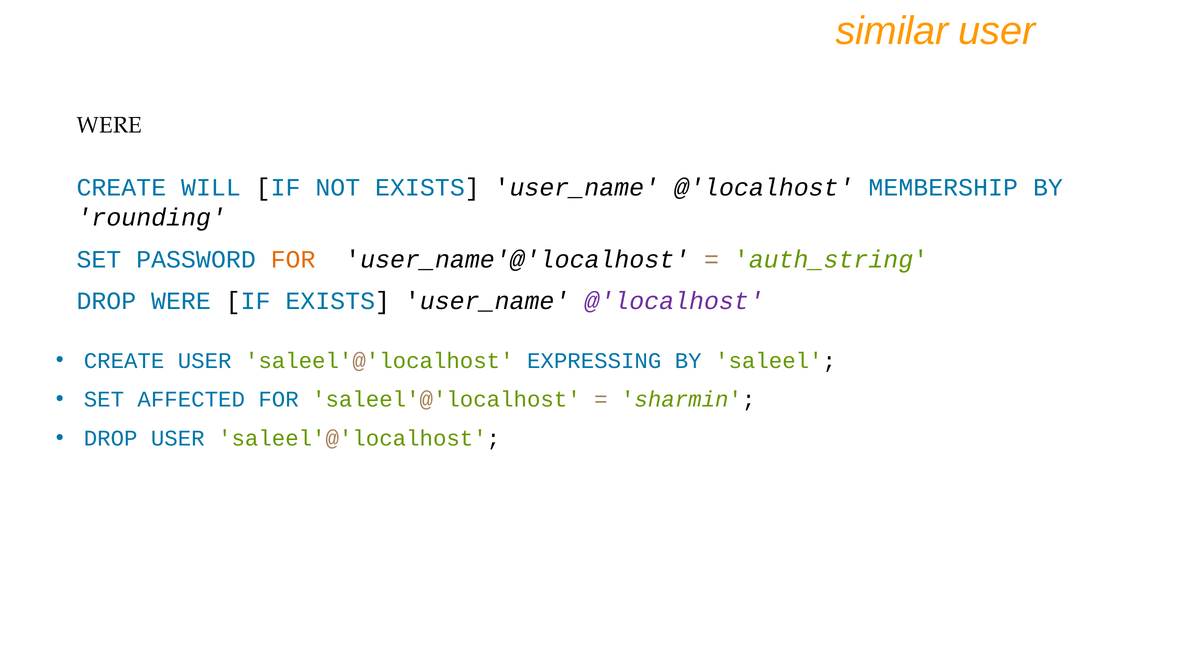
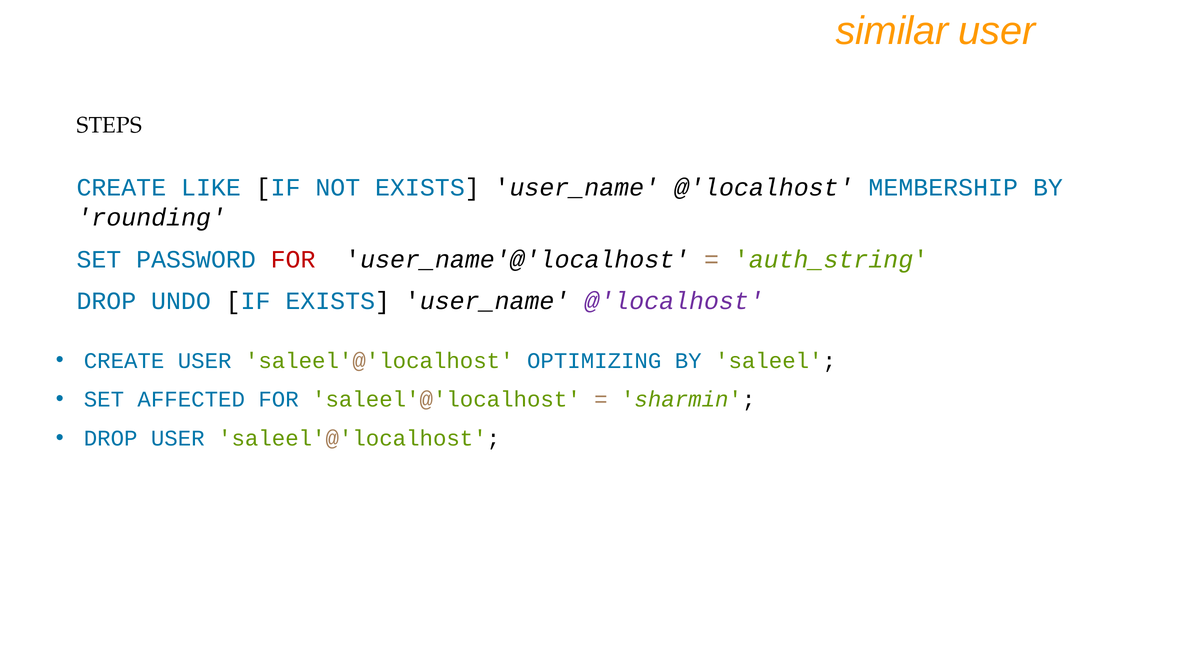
WERE at (109, 125): WERE -> STEPS
WILL: WILL -> LIKE
FOR at (293, 259) colour: orange -> red
DROP WERE: WERE -> UNDO
EXPRESSING: EXPRESSING -> OPTIMIZING
